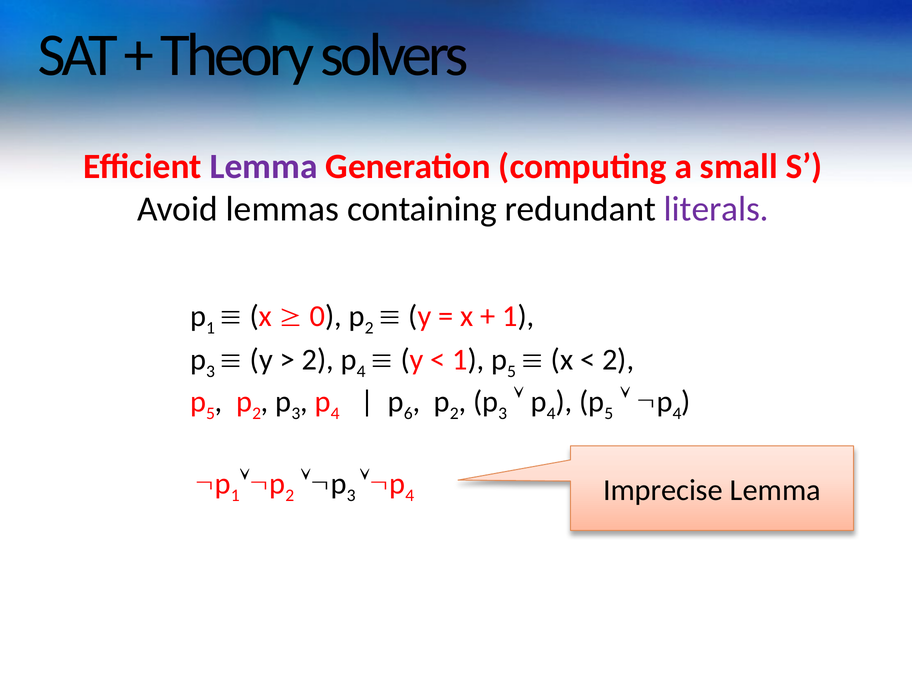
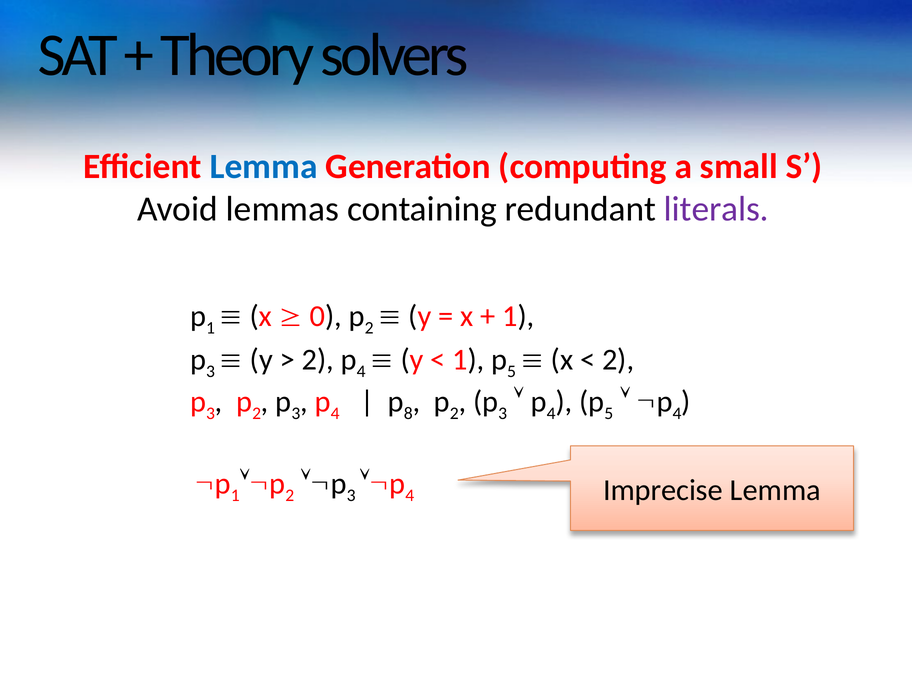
Lemma at (264, 167) colour: purple -> blue
5 at (211, 414): 5 -> 3
6: 6 -> 8
